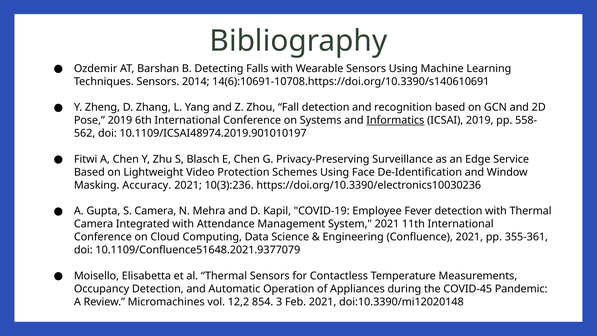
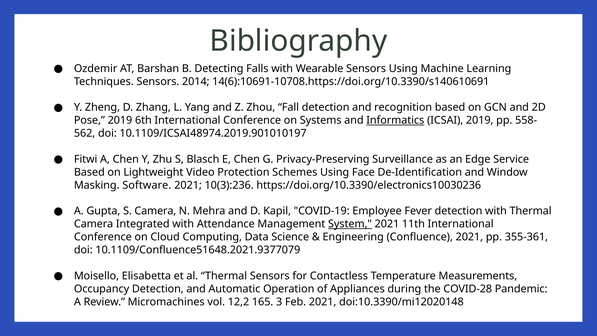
Accuracy: Accuracy -> Software
System underline: none -> present
COVID-45: COVID-45 -> COVID-28
854: 854 -> 165
